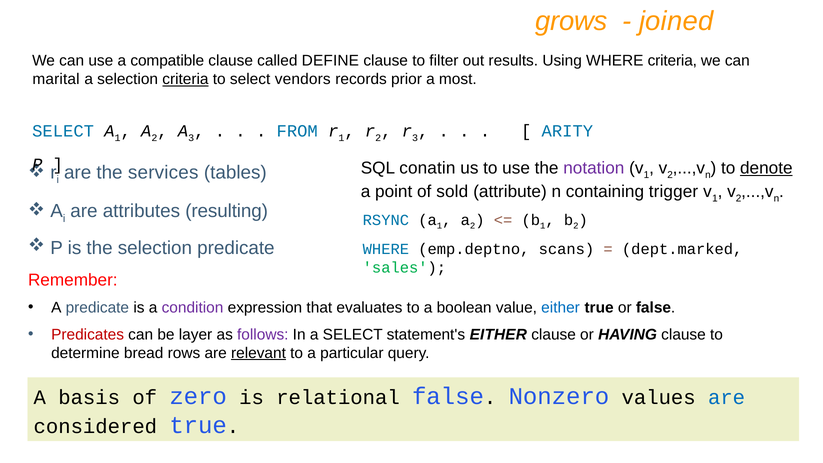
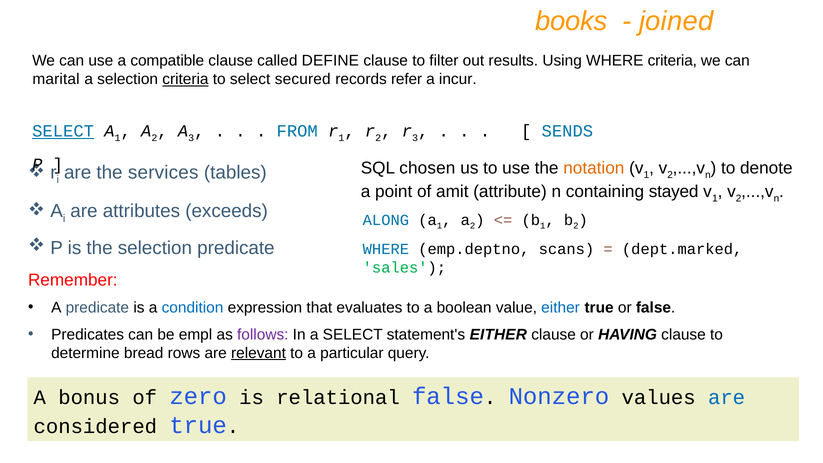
grows: grows -> books
vendors: vendors -> secured
prior: prior -> refer
most: most -> incur
SELECT at (63, 131) underline: none -> present
ARITY: ARITY -> SENDS
conatin: conatin -> chosen
notation colour: purple -> orange
denote underline: present -> none
sold: sold -> amit
trigger: trigger -> stayed
resulting: resulting -> exceeds
RSYNC: RSYNC -> ALONG
condition colour: purple -> blue
Predicates colour: red -> black
layer: layer -> empl
basis: basis -> bonus
